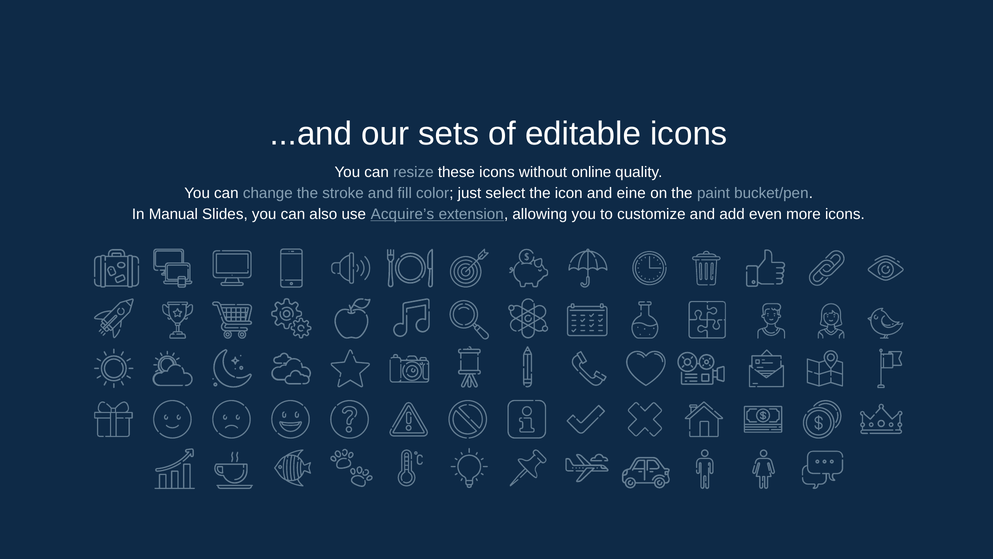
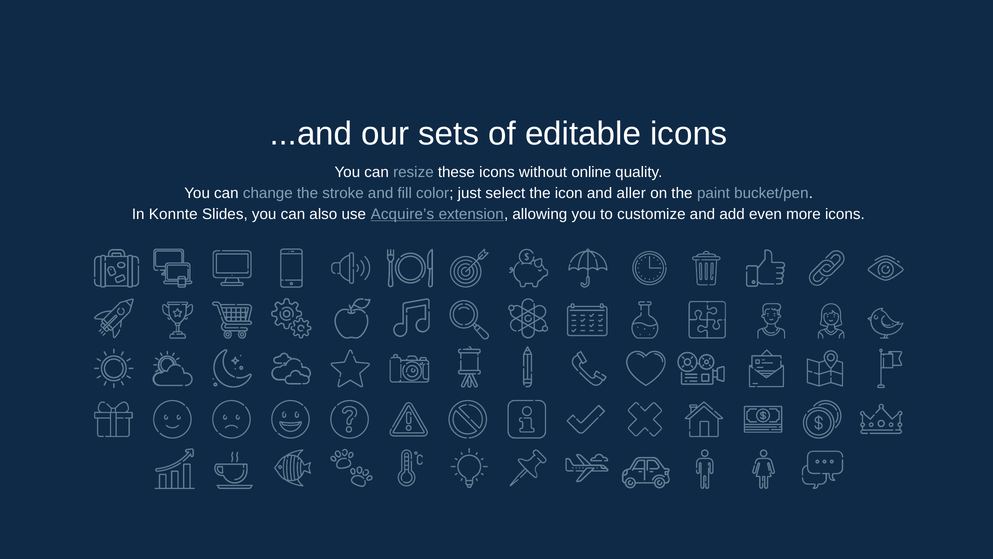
eine: eine -> aller
Manual: Manual -> Konnte
